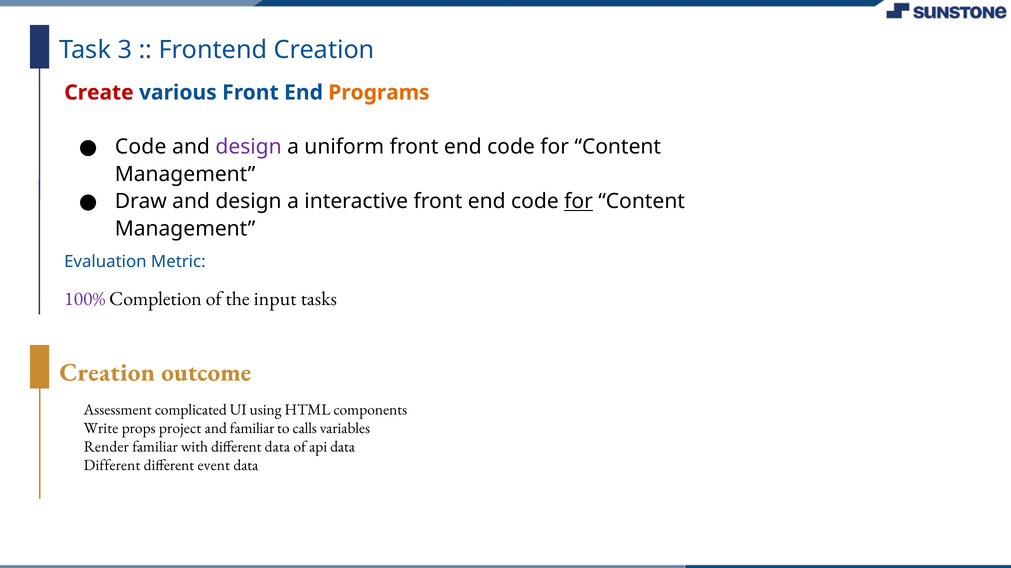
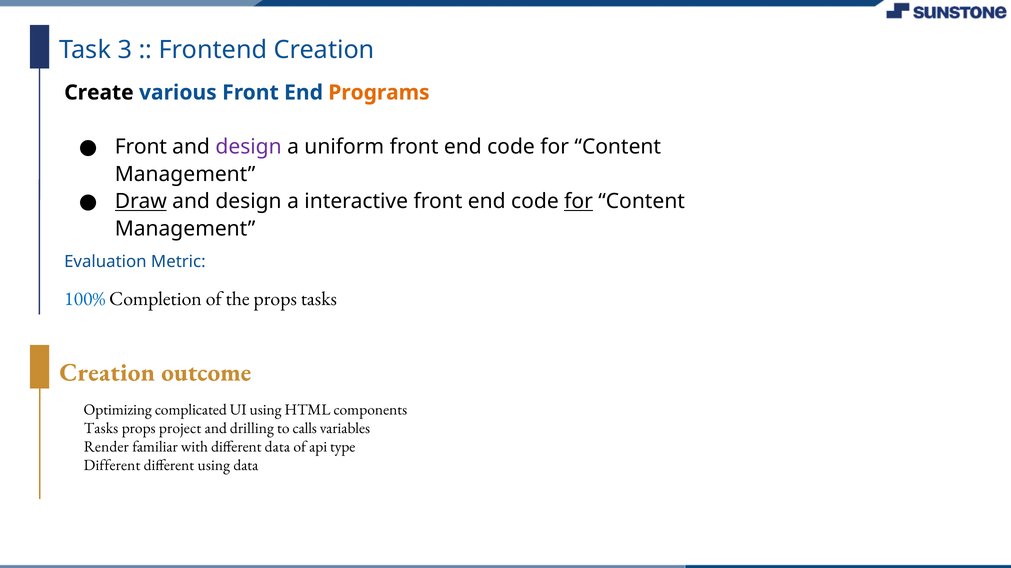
Create colour: red -> black
Code at (141, 147): Code -> Front
Draw underline: none -> present
100% colour: purple -> blue
the input: input -> props
Assessment: Assessment -> Optimizing
Write at (101, 428): Write -> Tasks
and familiar: familiar -> drilling
api data: data -> type
different event: event -> using
